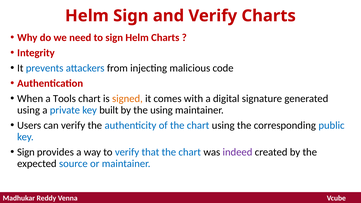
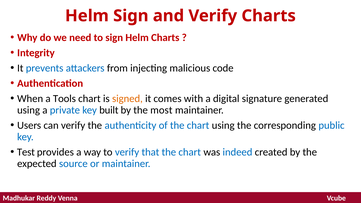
the using: using -> most
Sign at (26, 152): Sign -> Test
indeed colour: purple -> blue
